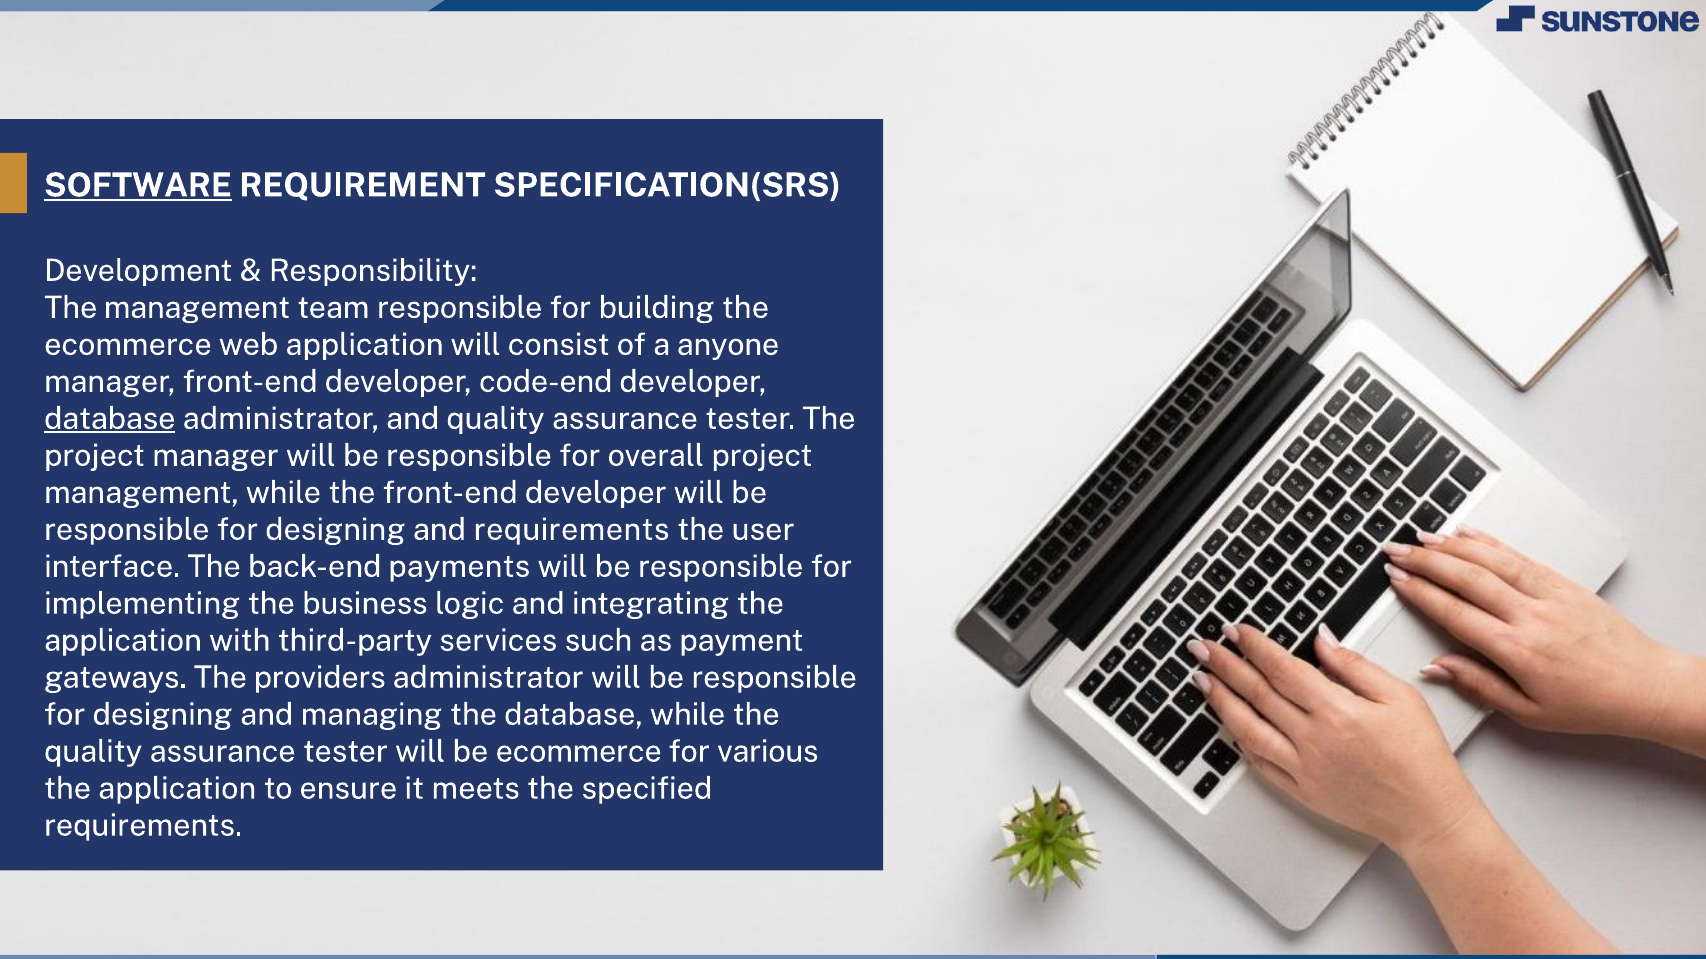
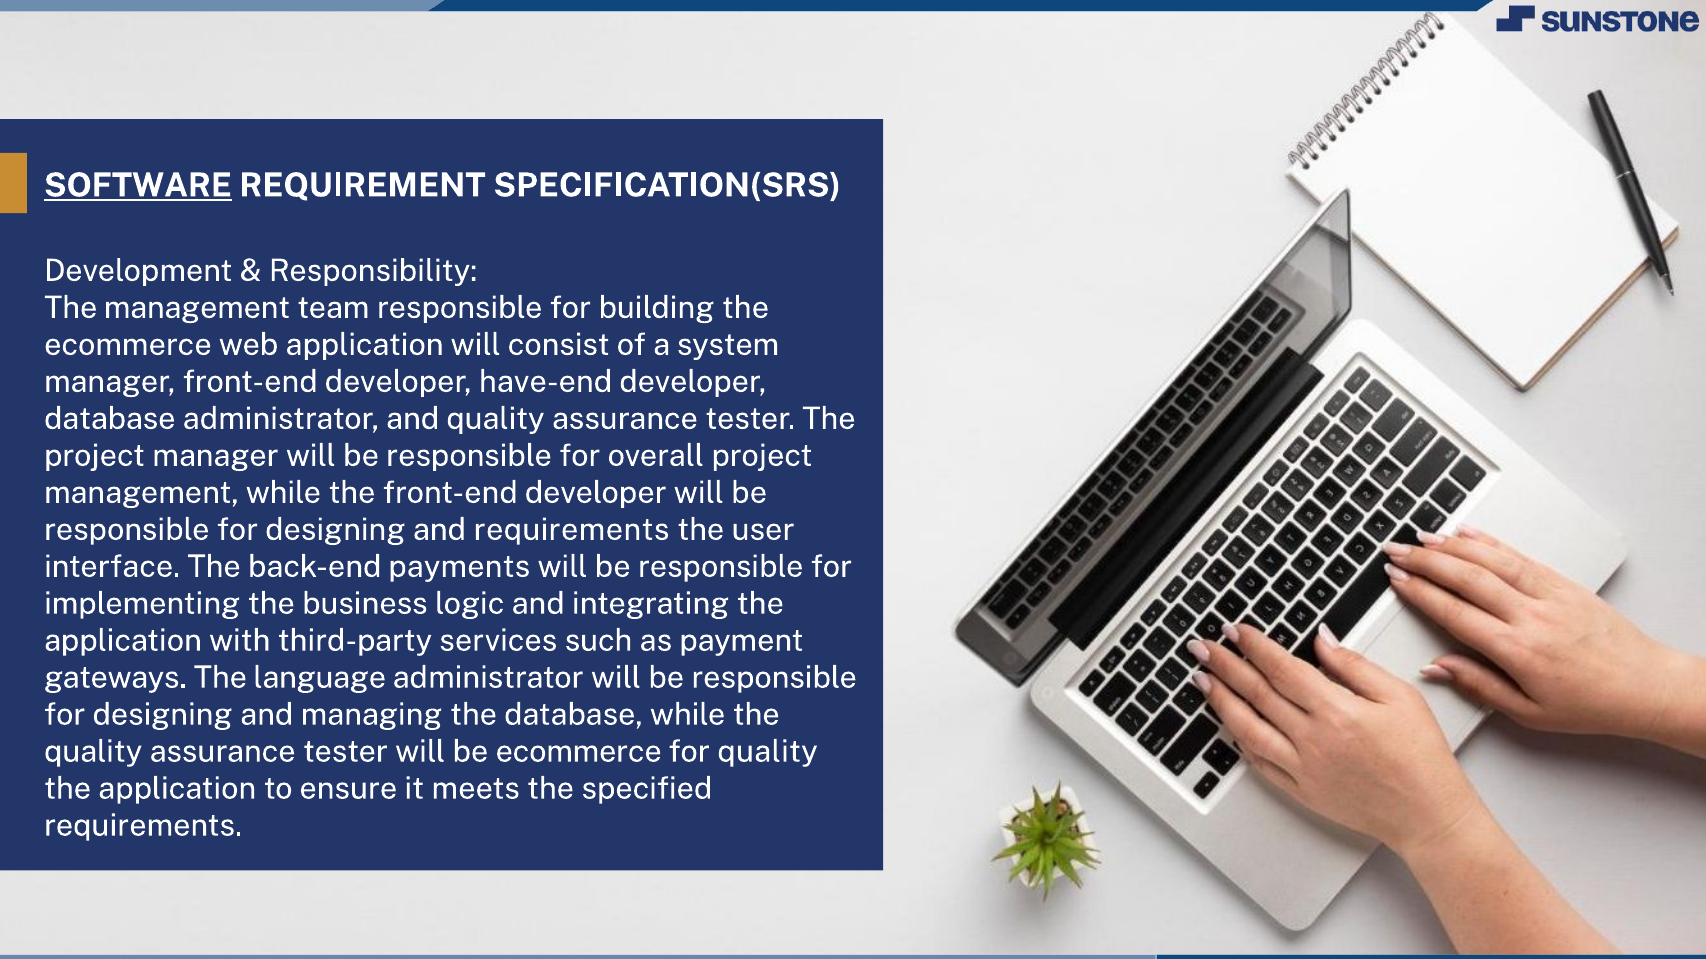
anyone: anyone -> system
code-end: code-end -> have-end
database at (110, 419) underline: present -> none
providers: providers -> language
for various: various -> quality
